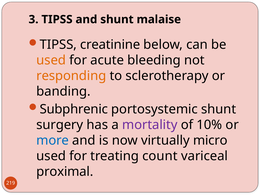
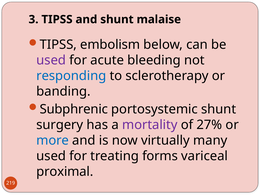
creatinine: creatinine -> embolism
used at (51, 60) colour: orange -> purple
responding colour: orange -> blue
10%: 10% -> 27%
micro: micro -> many
count: count -> forms
